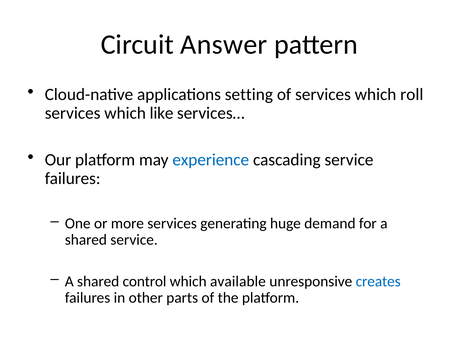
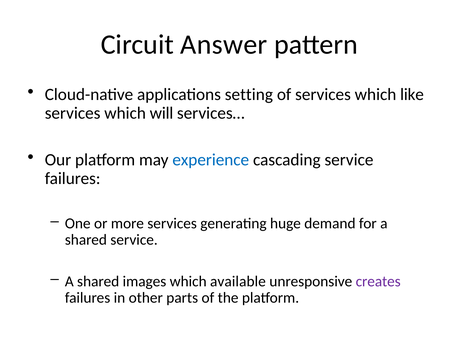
roll: roll -> like
like: like -> will
control: control -> images
creates colour: blue -> purple
